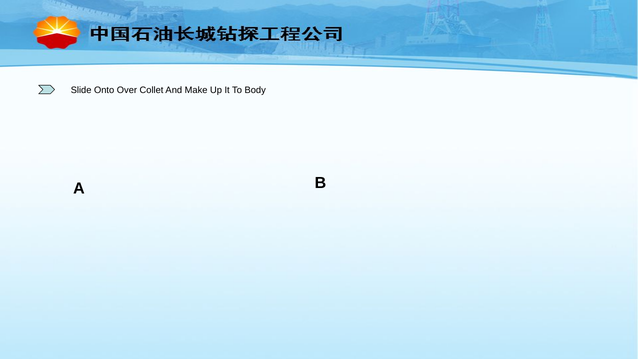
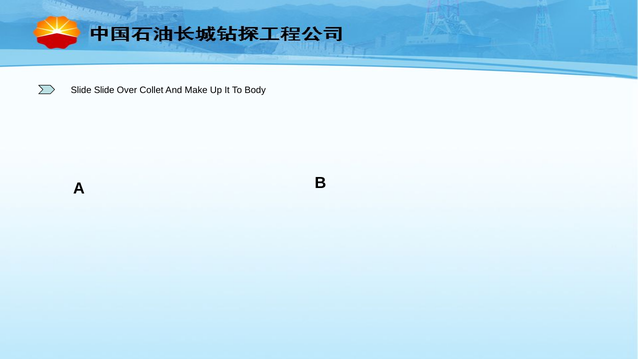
Slide Onto: Onto -> Slide
